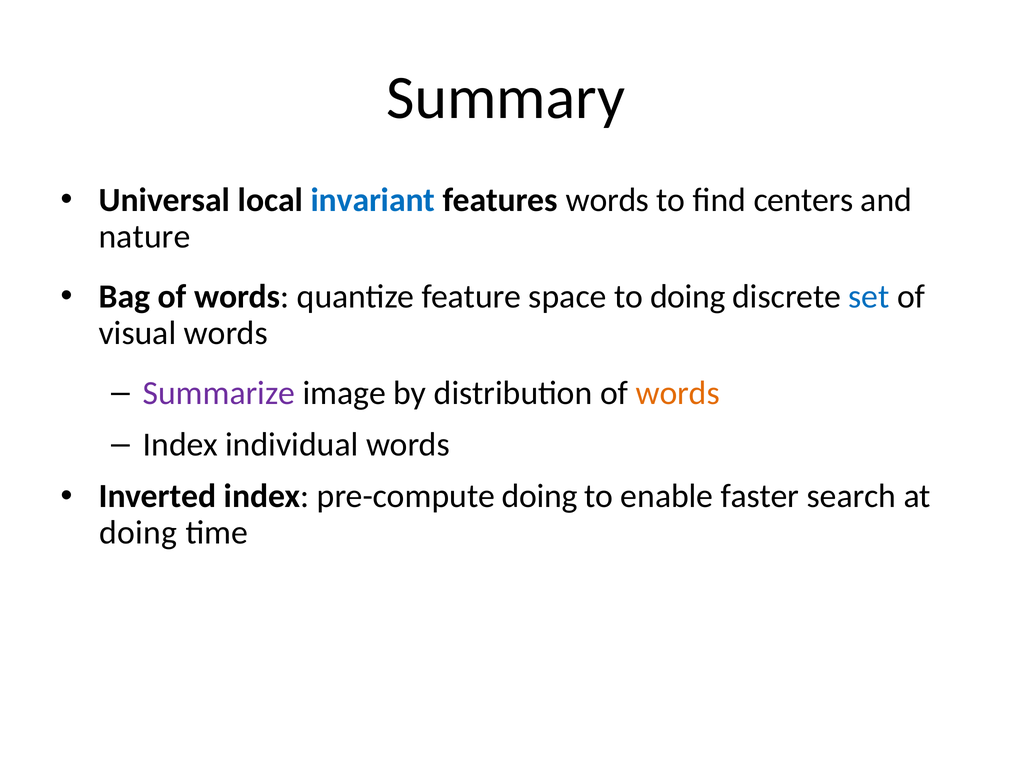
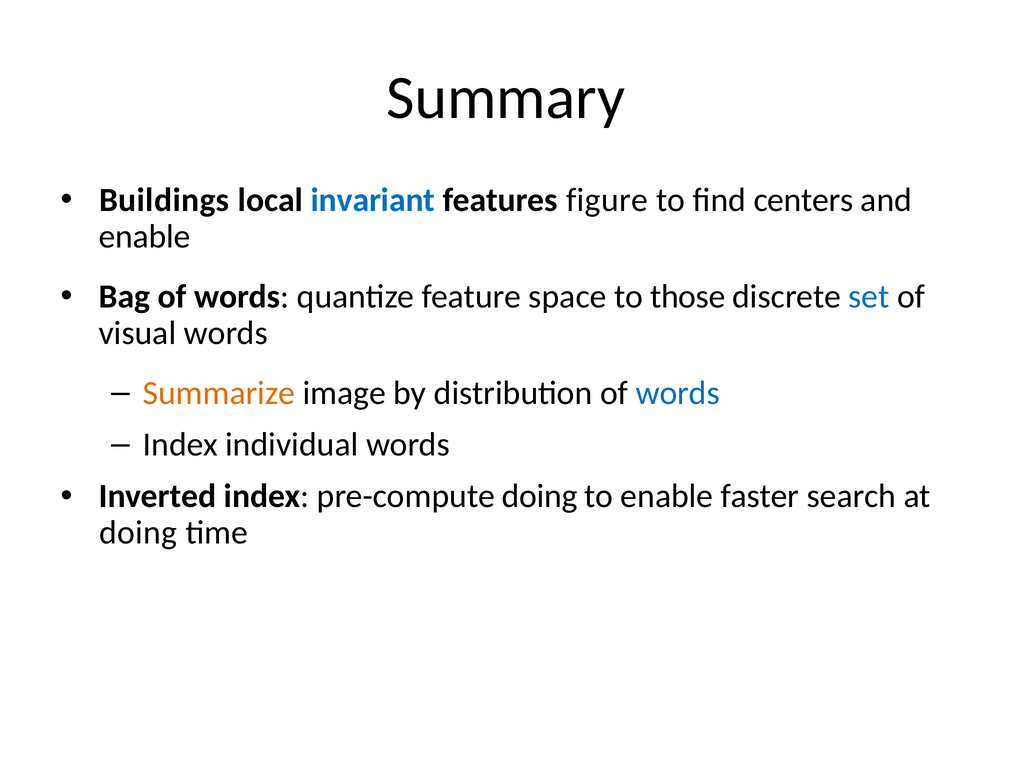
Universal: Universal -> Buildings
features words: words -> figure
nature at (145, 237): nature -> enable
to doing: doing -> those
Summarize colour: purple -> orange
words at (678, 393) colour: orange -> blue
